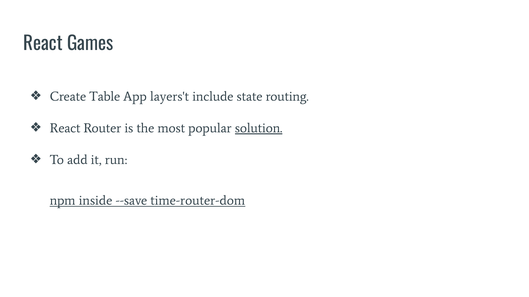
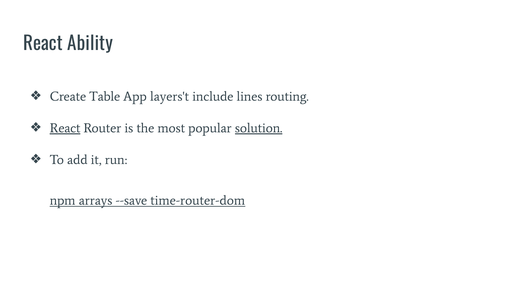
Games: Games -> Ability
state: state -> lines
React at (65, 128) underline: none -> present
inside: inside -> arrays
